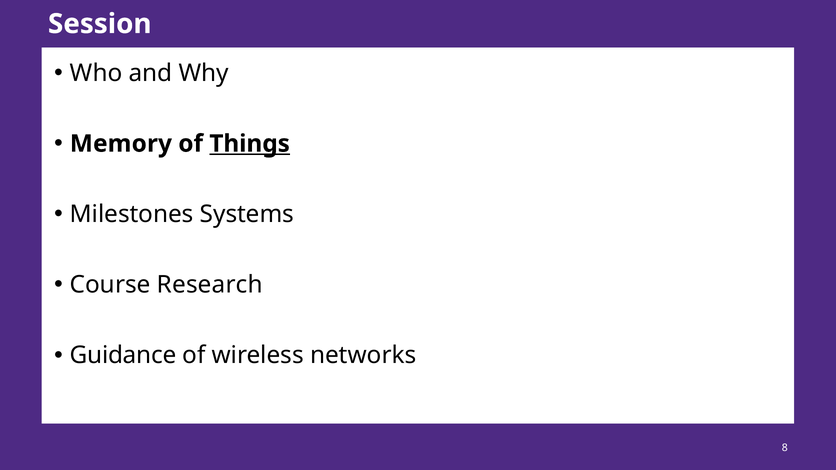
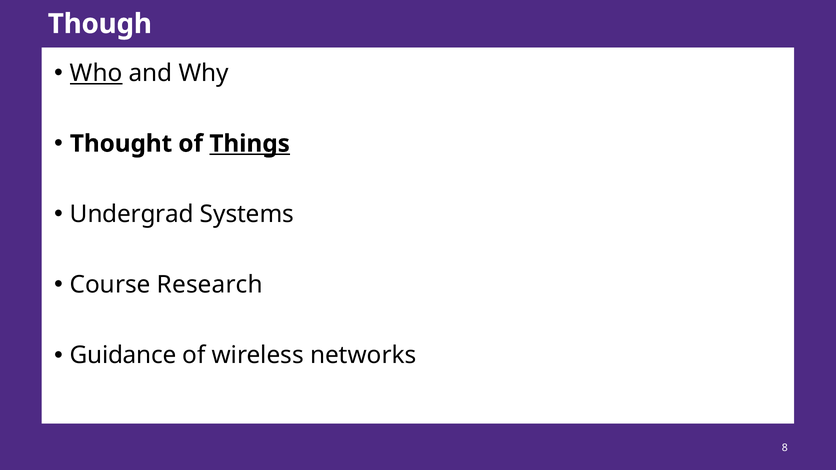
Session: Session -> Though
Who underline: none -> present
Memory: Memory -> Thought
Milestones: Milestones -> Undergrad
